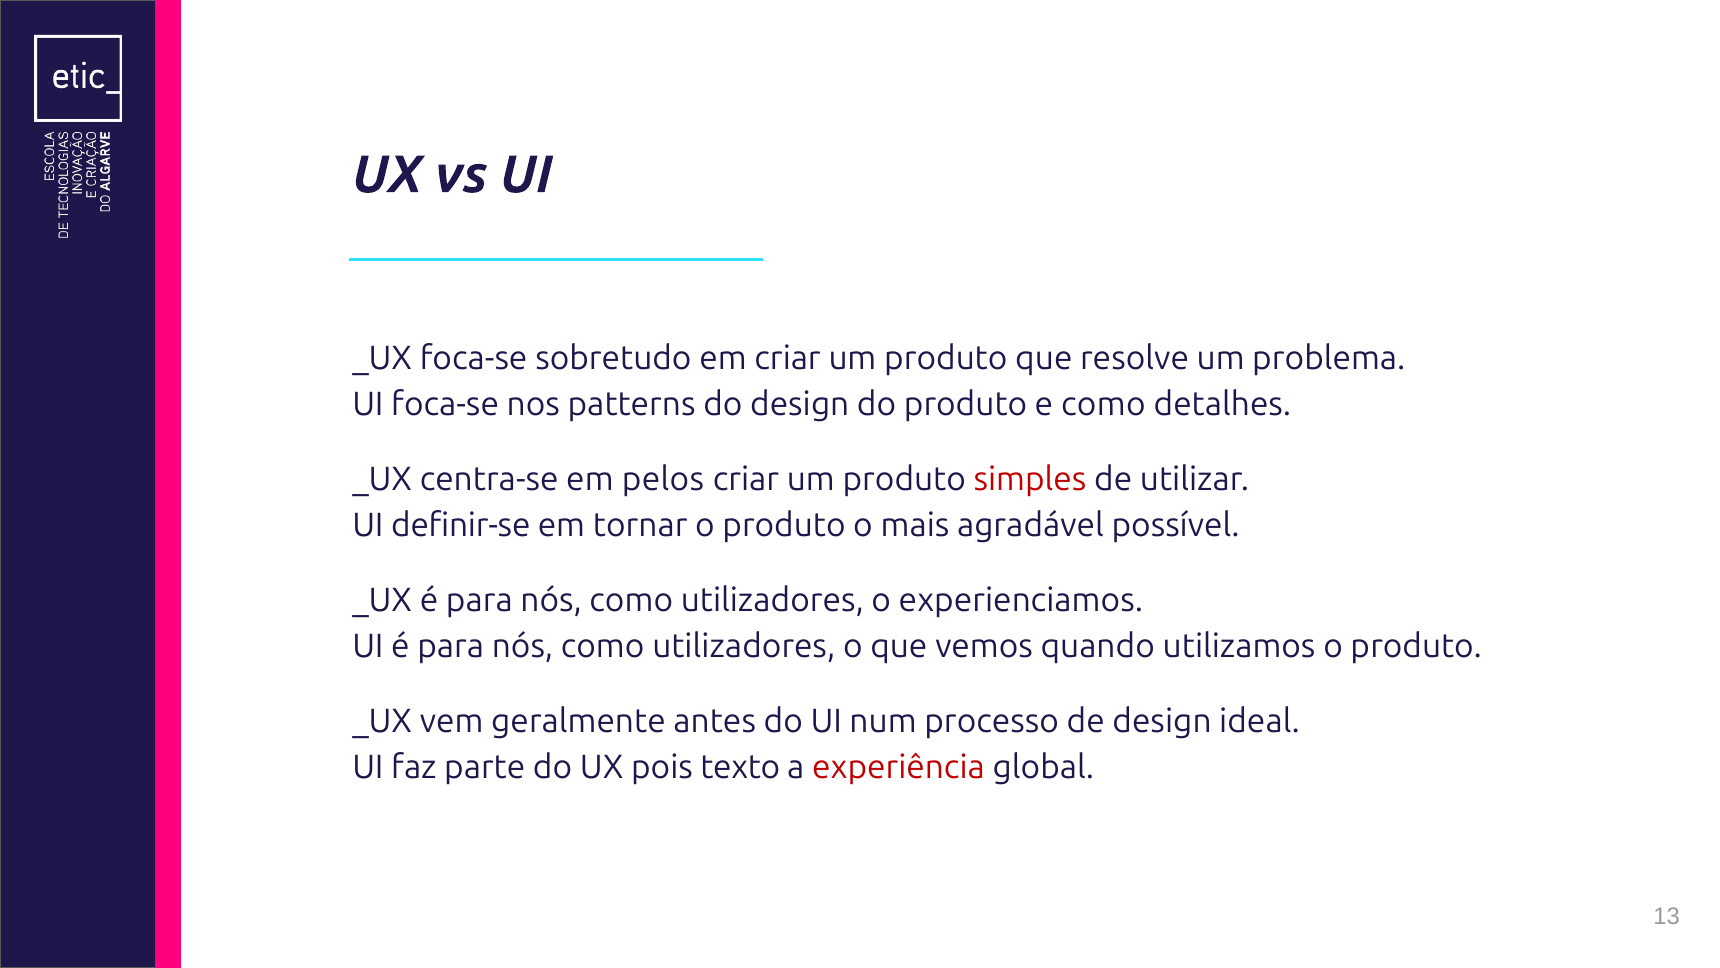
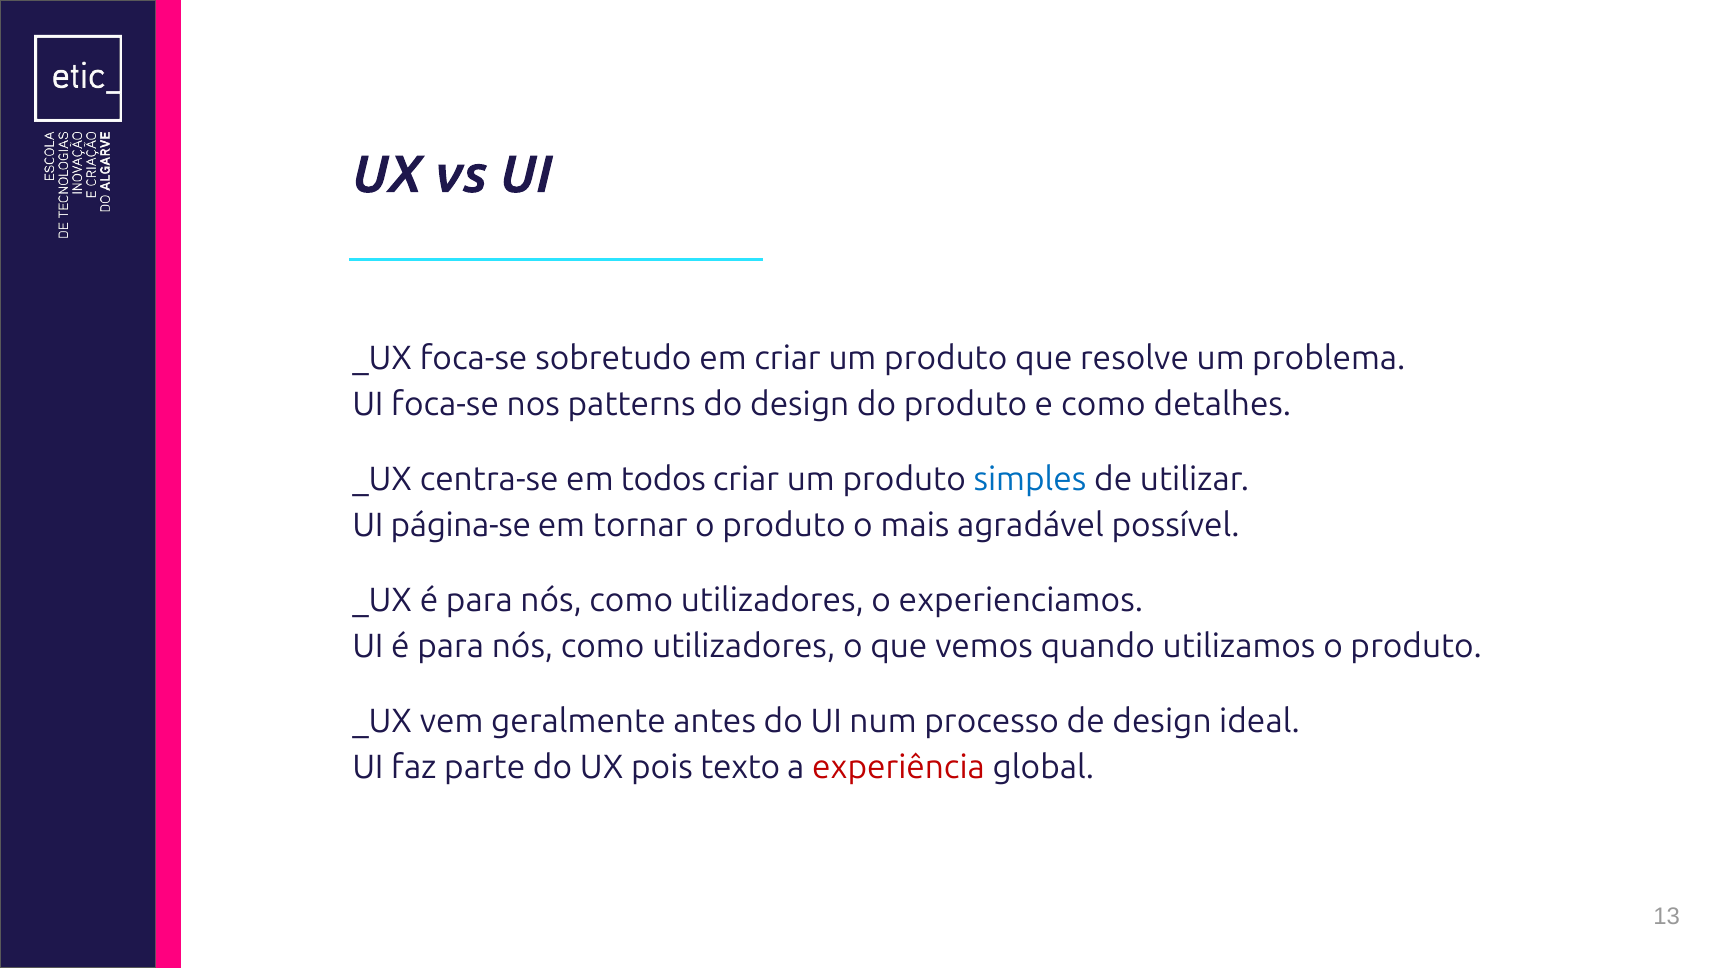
pelos: pelos -> todos
simples colour: red -> blue
definir-se: definir-se -> página-se
